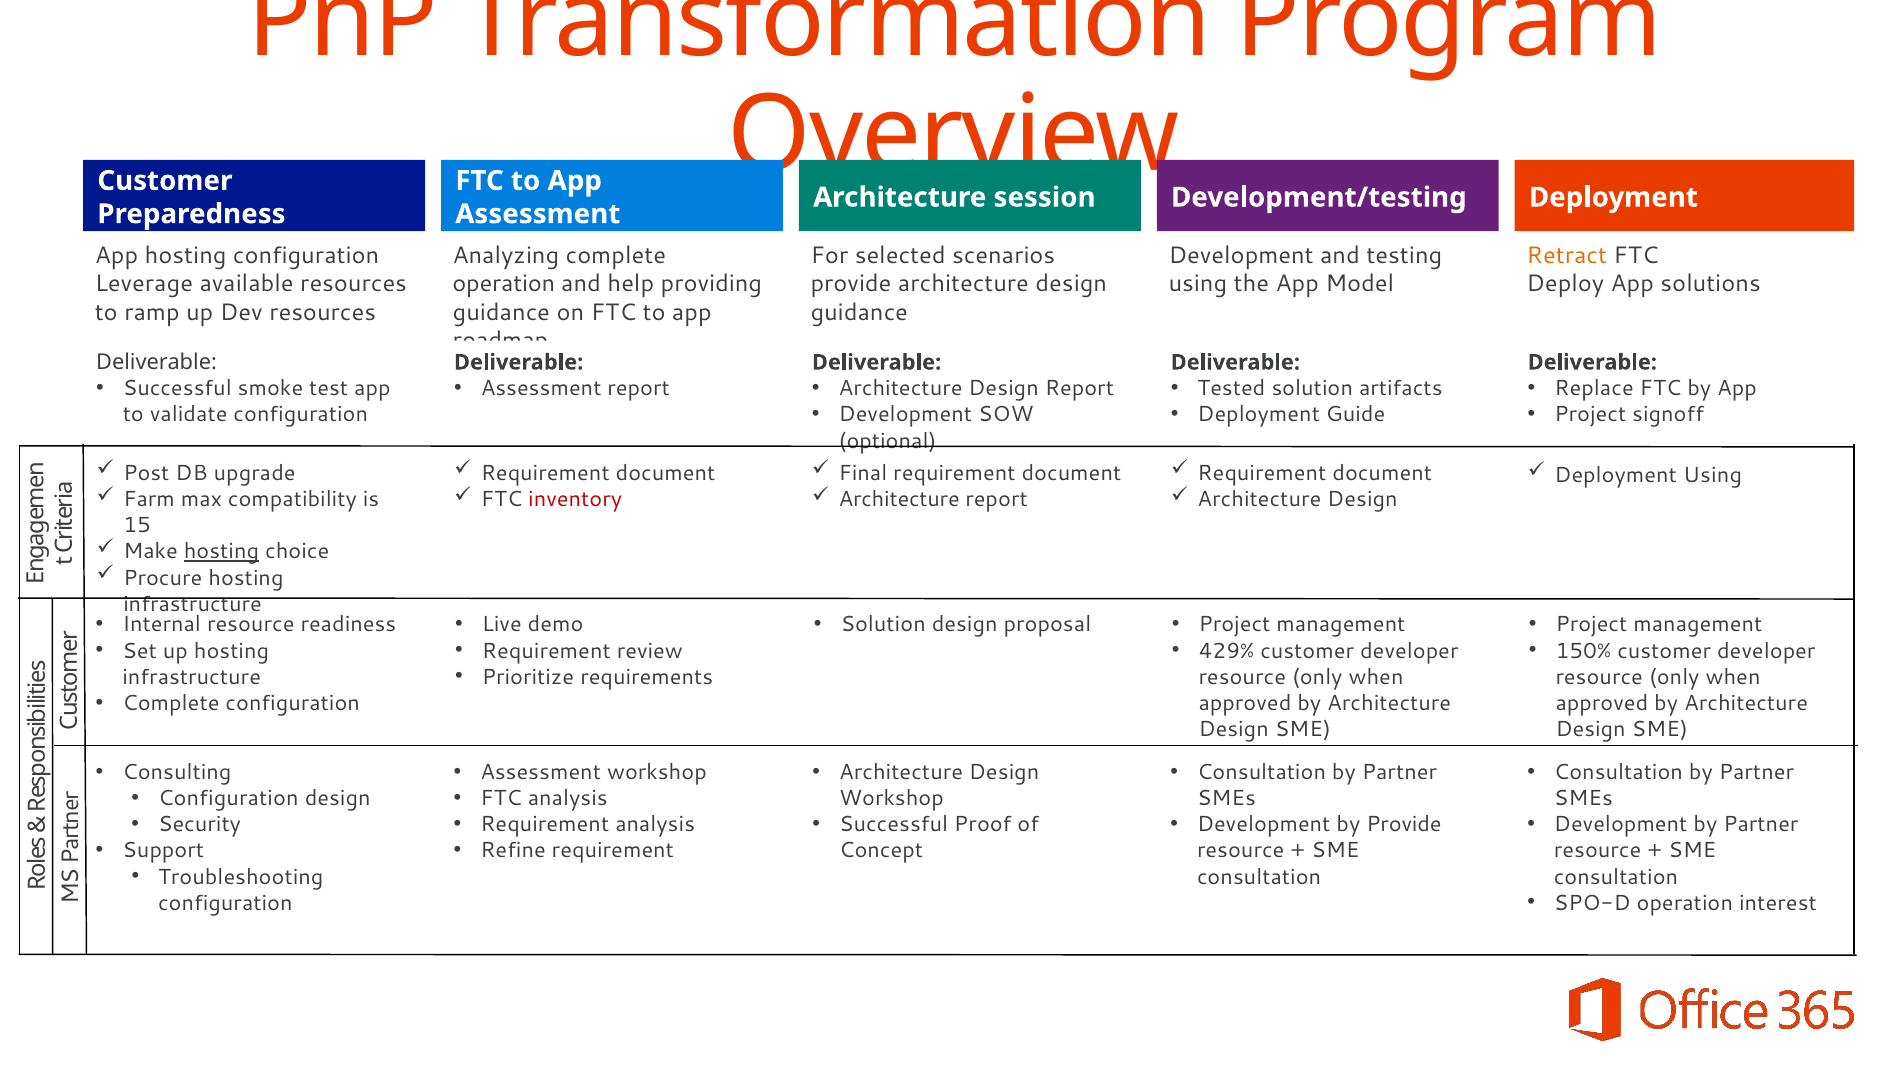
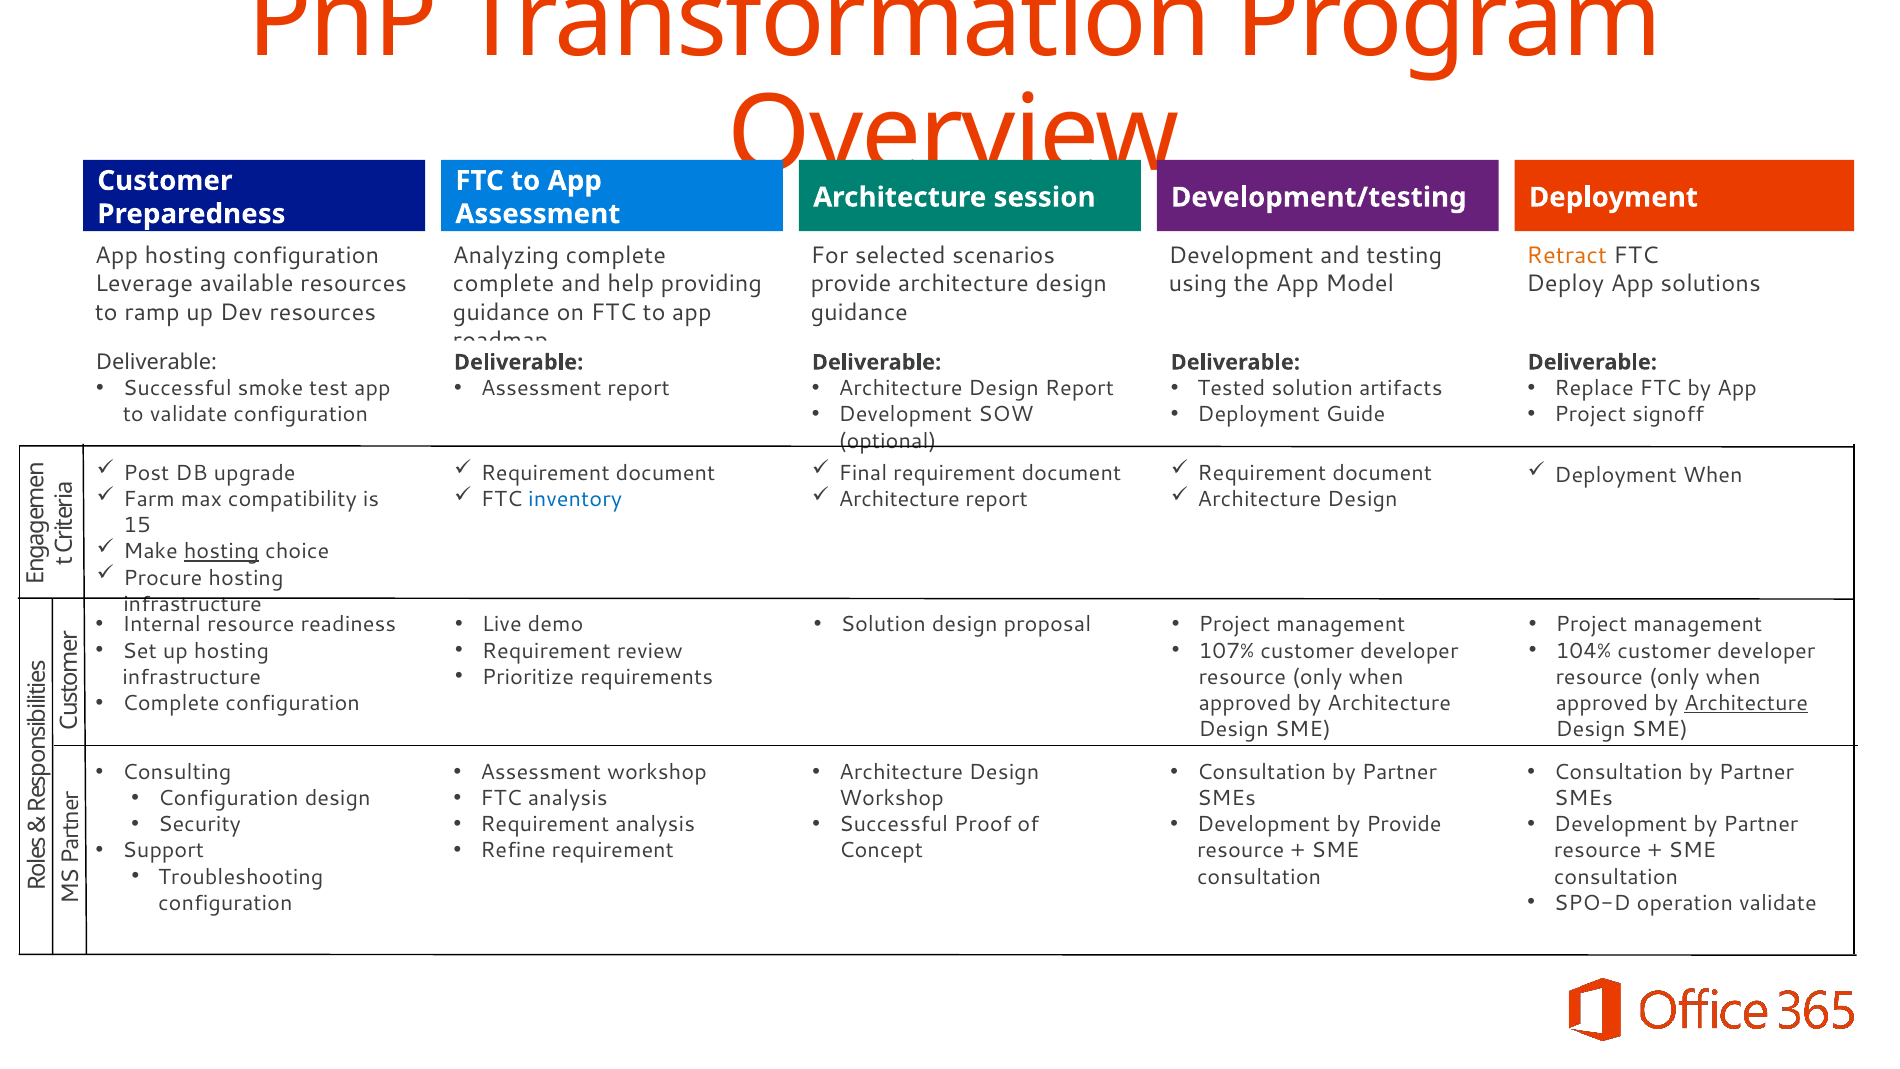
operation at (504, 284): operation -> complete
Deployment Using: Using -> When
inventory colour: red -> blue
429%: 429% -> 107%
150%: 150% -> 104%
Architecture at (1746, 703) underline: none -> present
operation interest: interest -> validate
